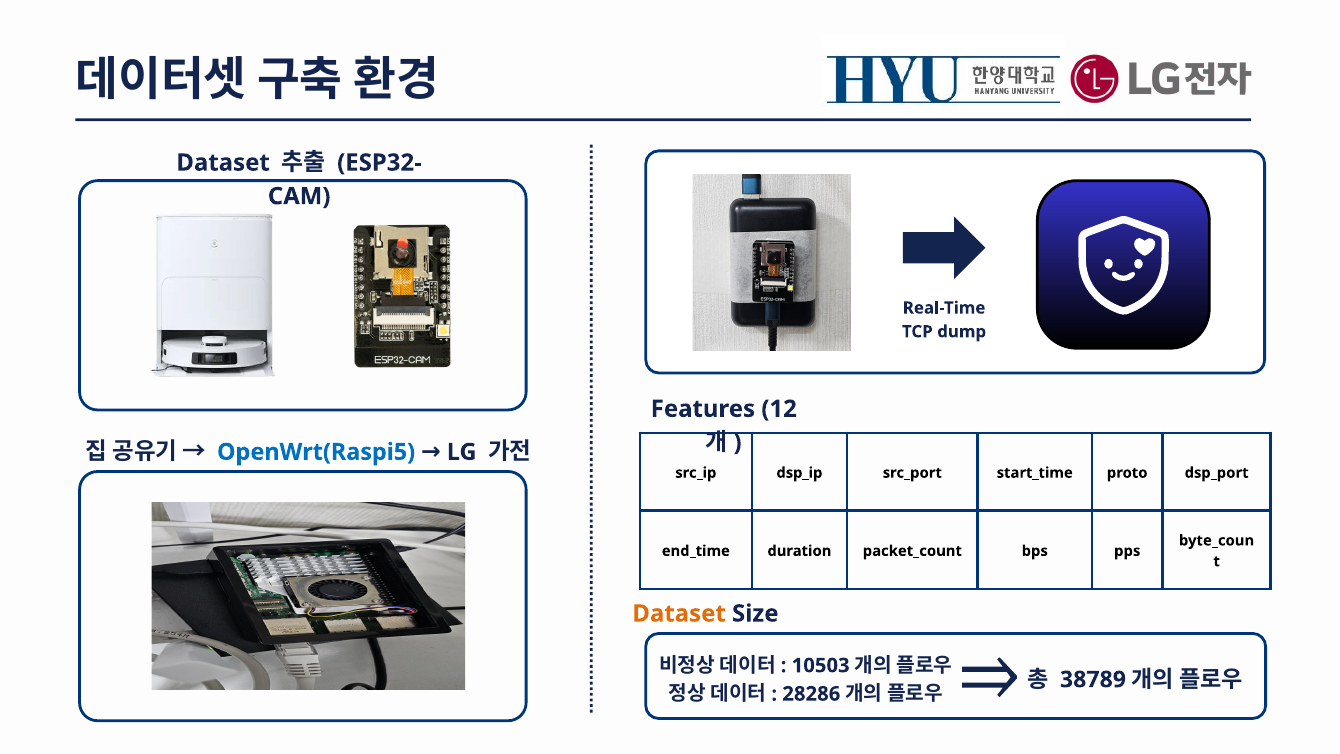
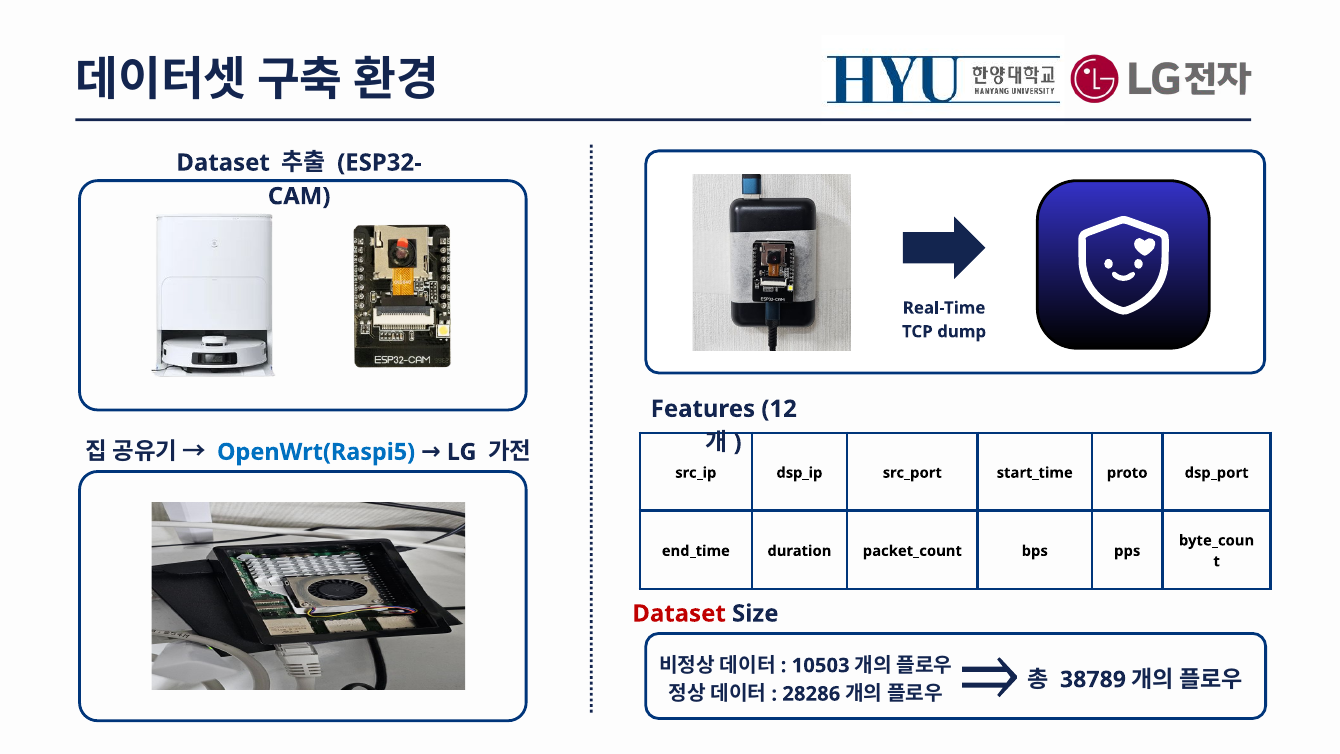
Dataset at (679, 613) colour: orange -> red
